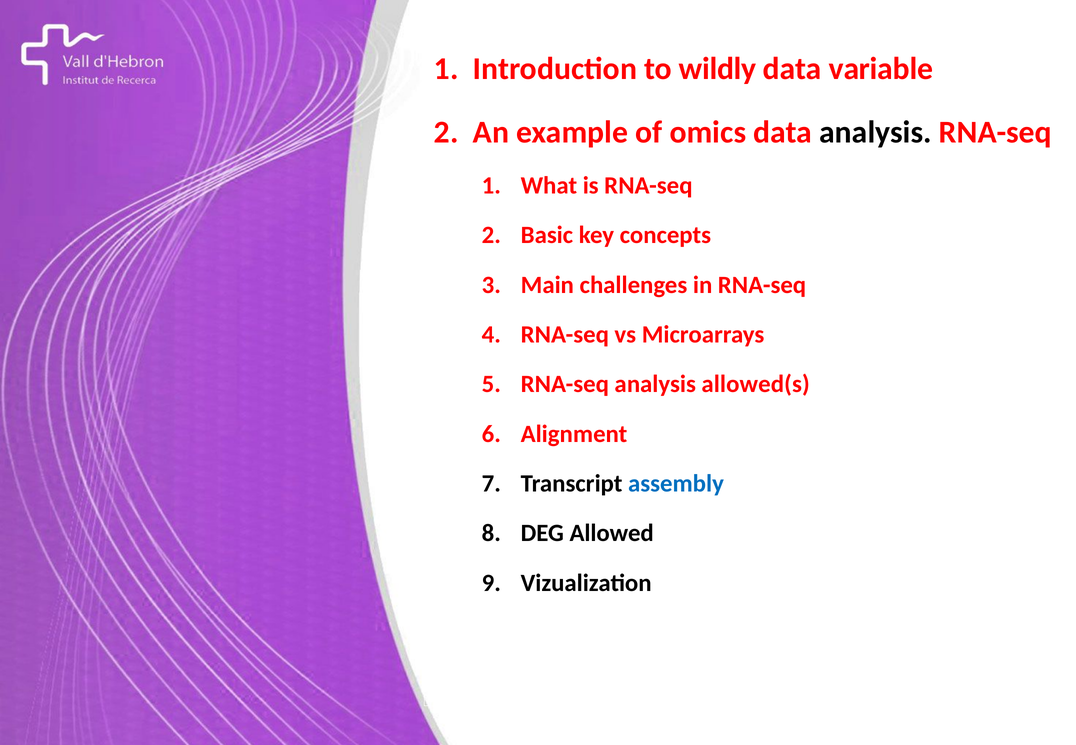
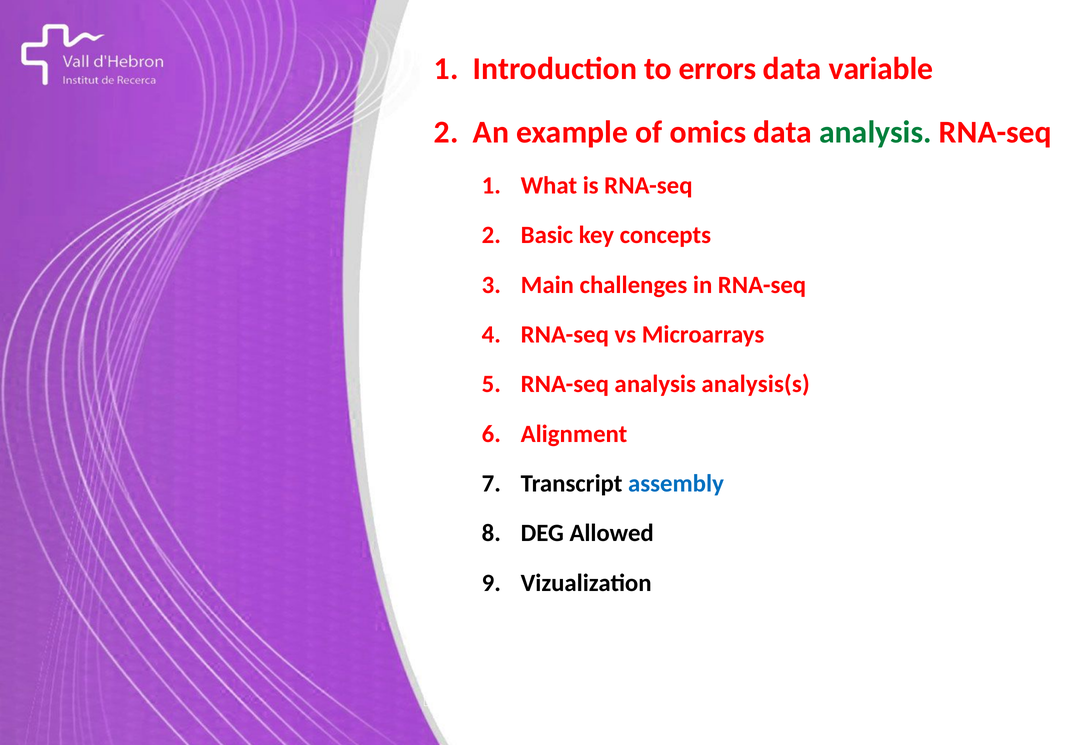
wildly: wildly -> errors
analysis at (876, 132) colour: black -> green
allowed(s: allowed(s -> analysis(s
